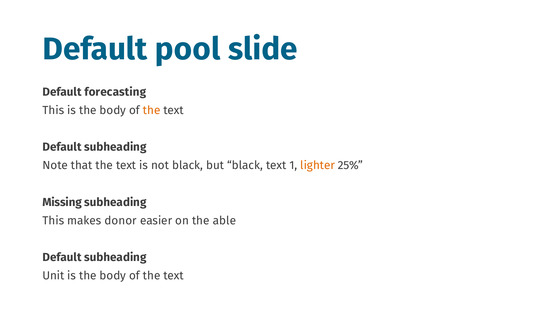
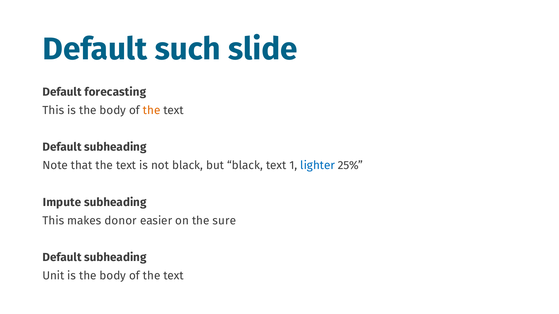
pool: pool -> such
lighter colour: orange -> blue
Missing: Missing -> Impute
able: able -> sure
